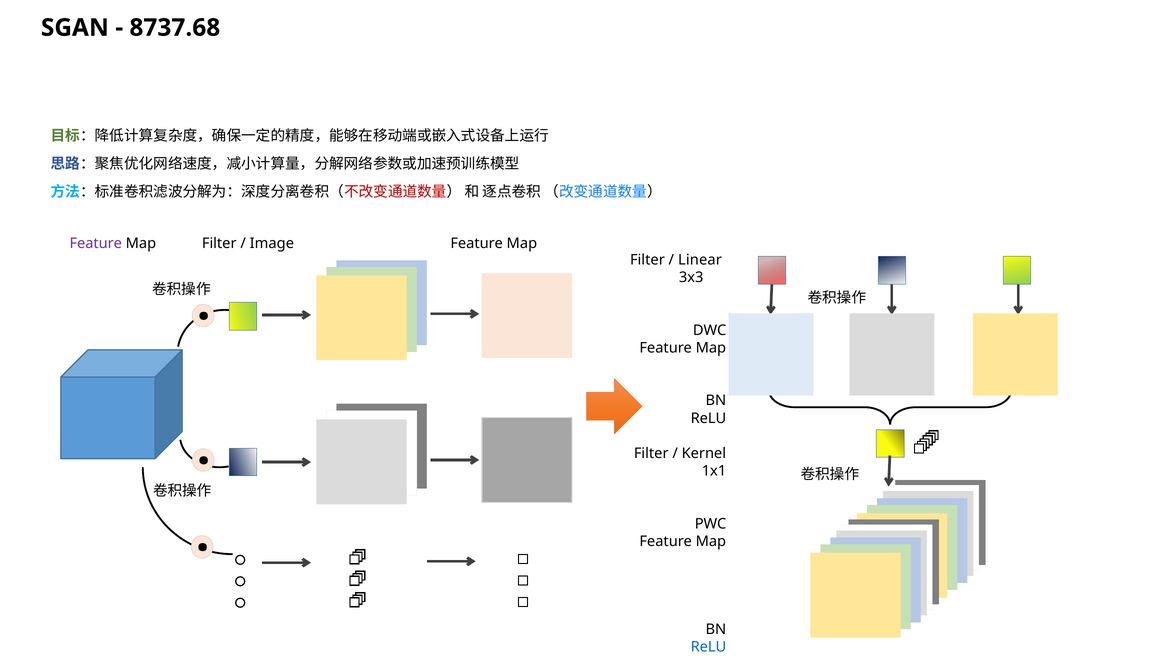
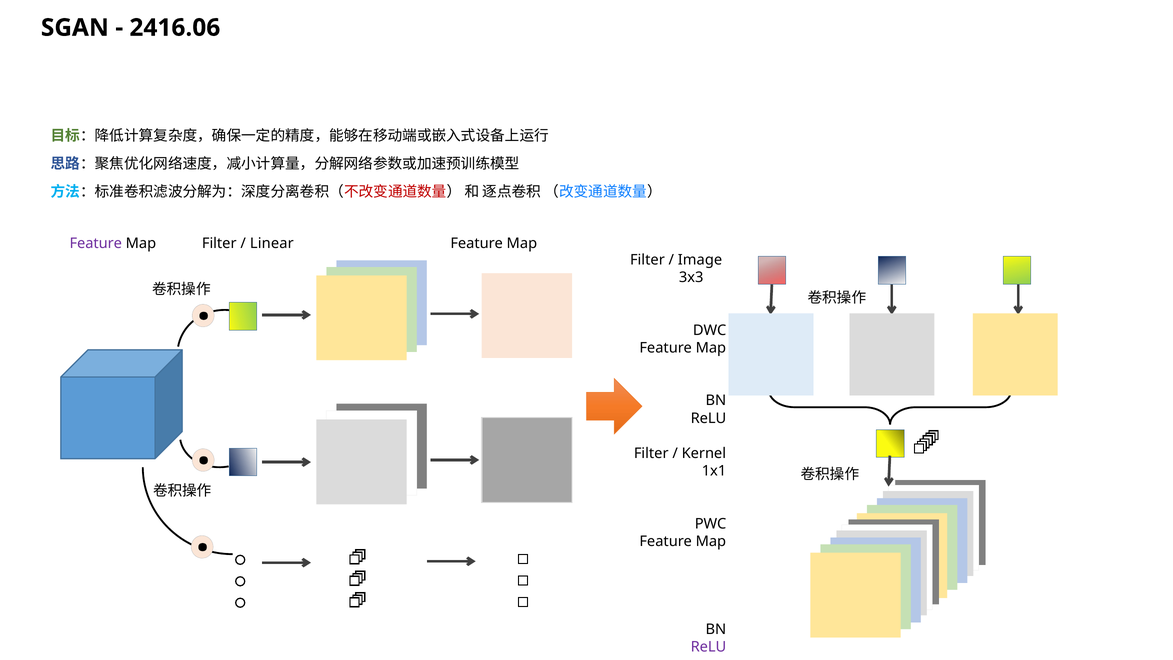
8737.68: 8737.68 -> 2416.06
Image: Image -> Linear
Linear: Linear -> Image
ReLU at (708, 647) colour: blue -> purple
